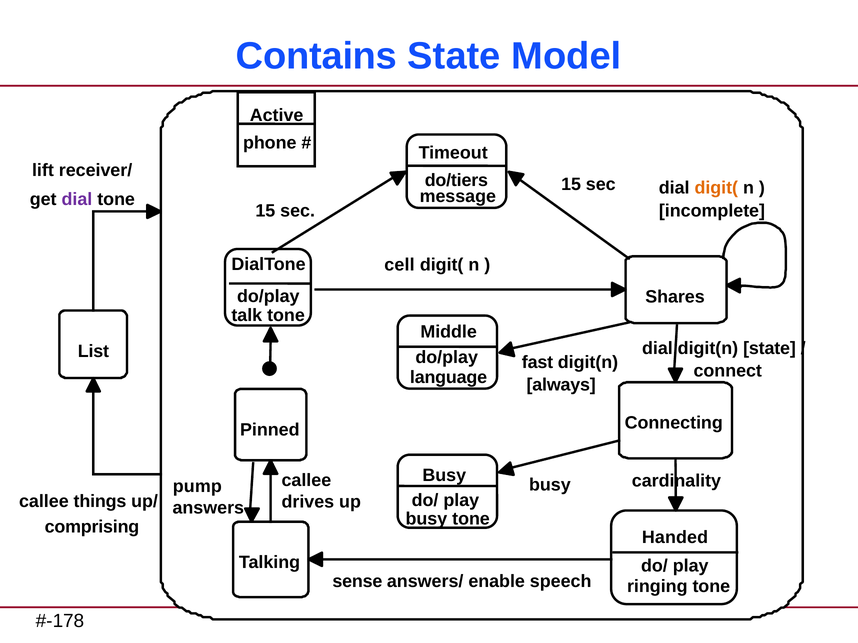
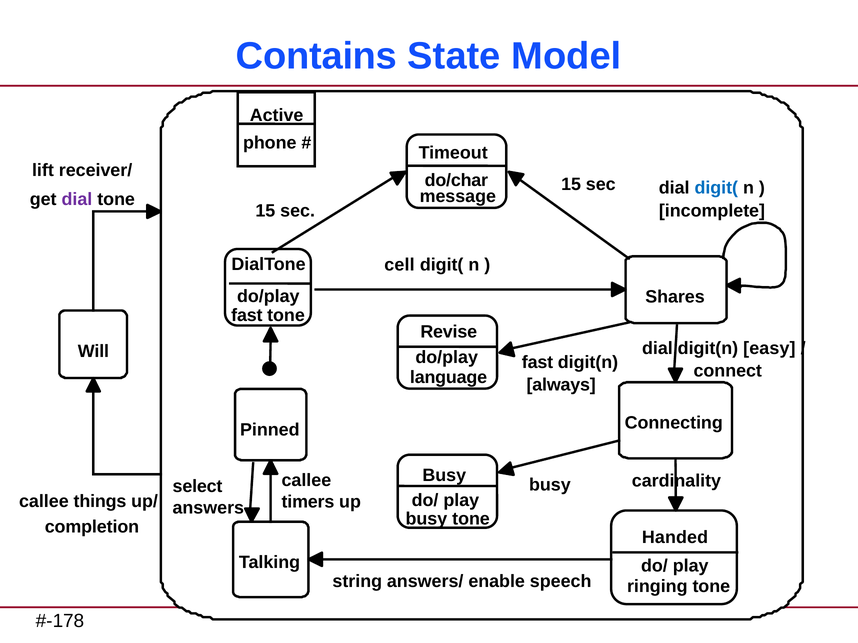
do/tiers: do/tiers -> do/char
digit( at (716, 188) colour: orange -> blue
talk at (247, 316): talk -> fast
Middle: Middle -> Revise
digit(n state: state -> easy
List: List -> Will
pump: pump -> select
drives: drives -> timers
comprising: comprising -> completion
sense: sense -> string
